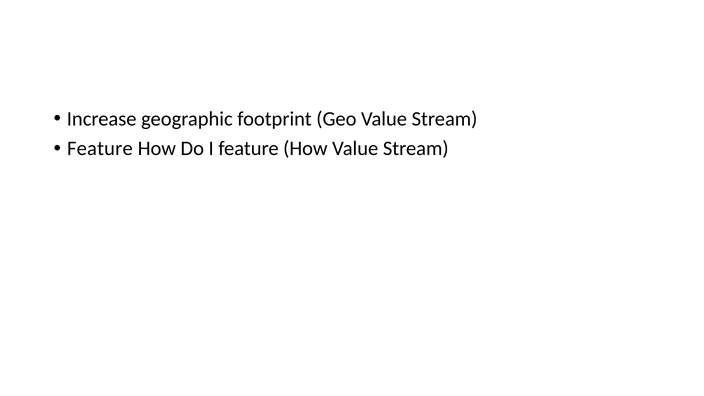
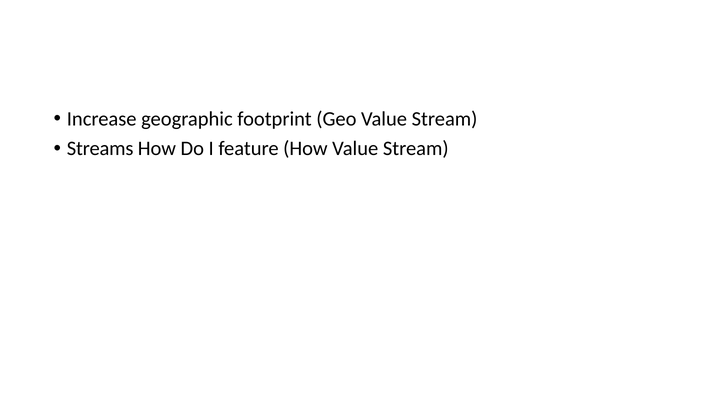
Feature at (100, 149): Feature -> Streams
